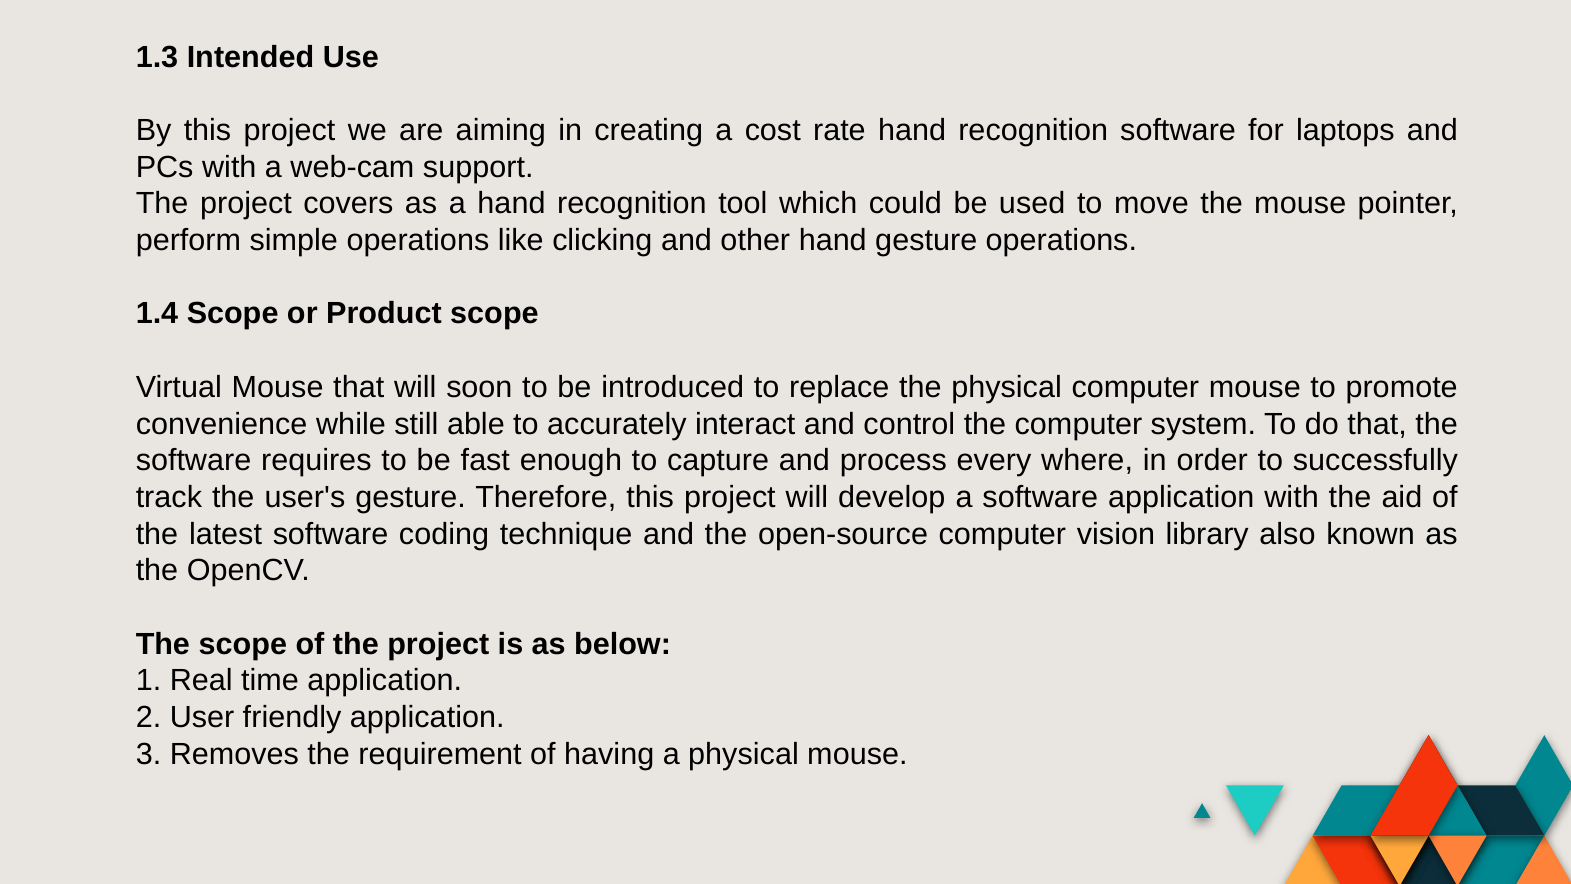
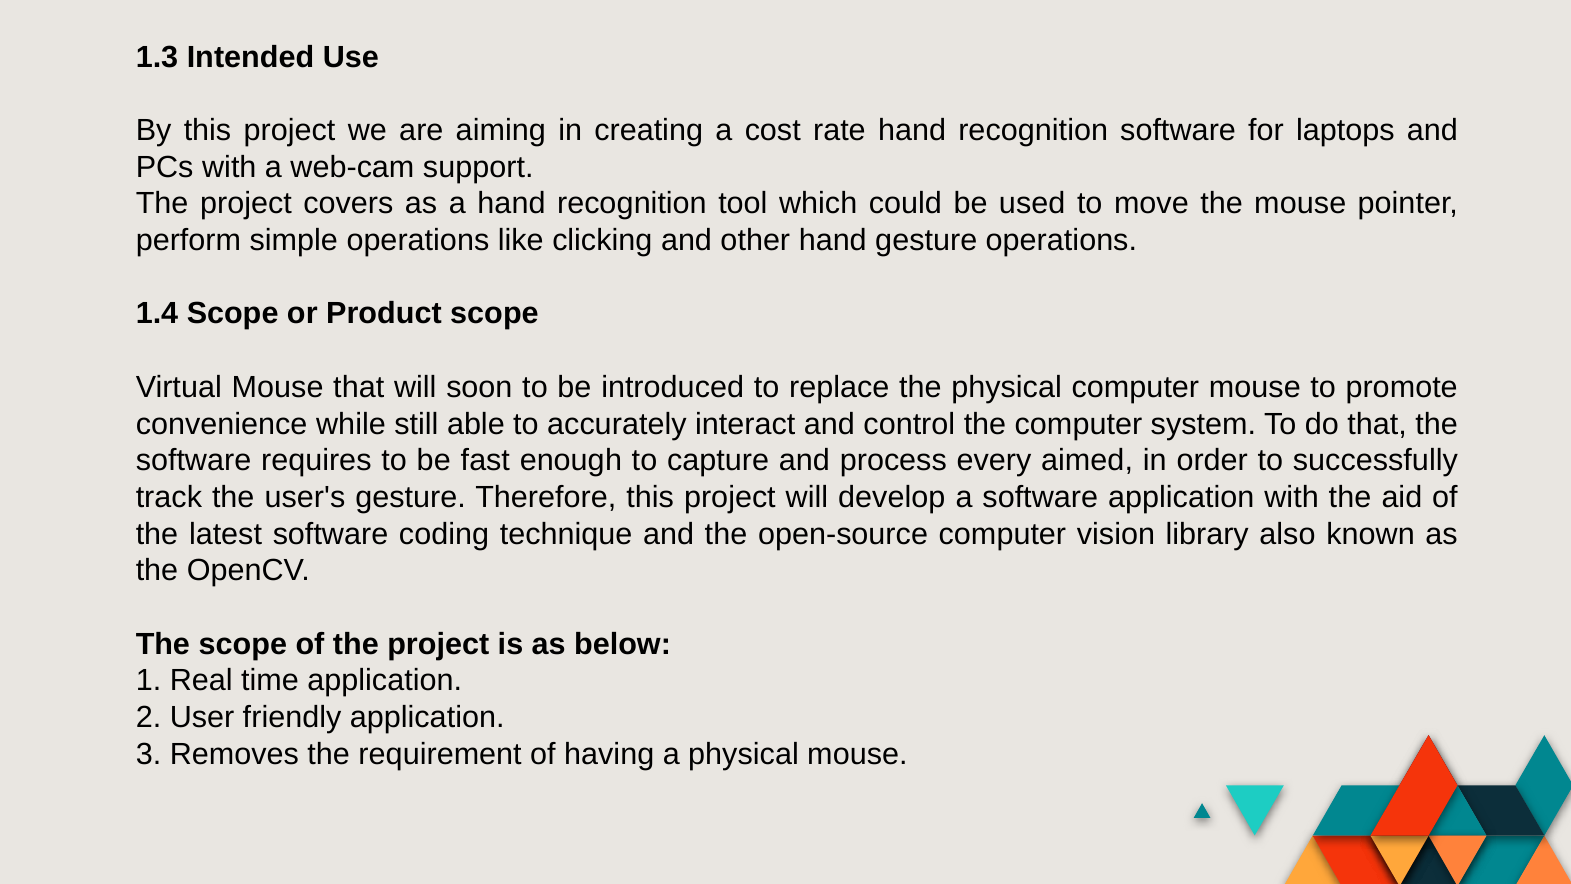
where: where -> aimed
